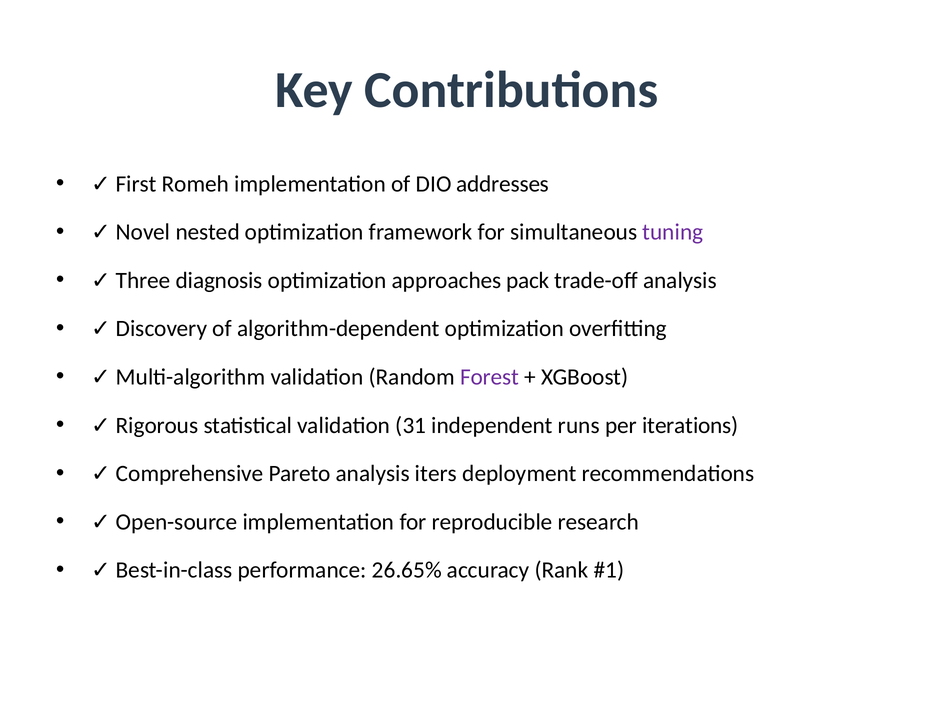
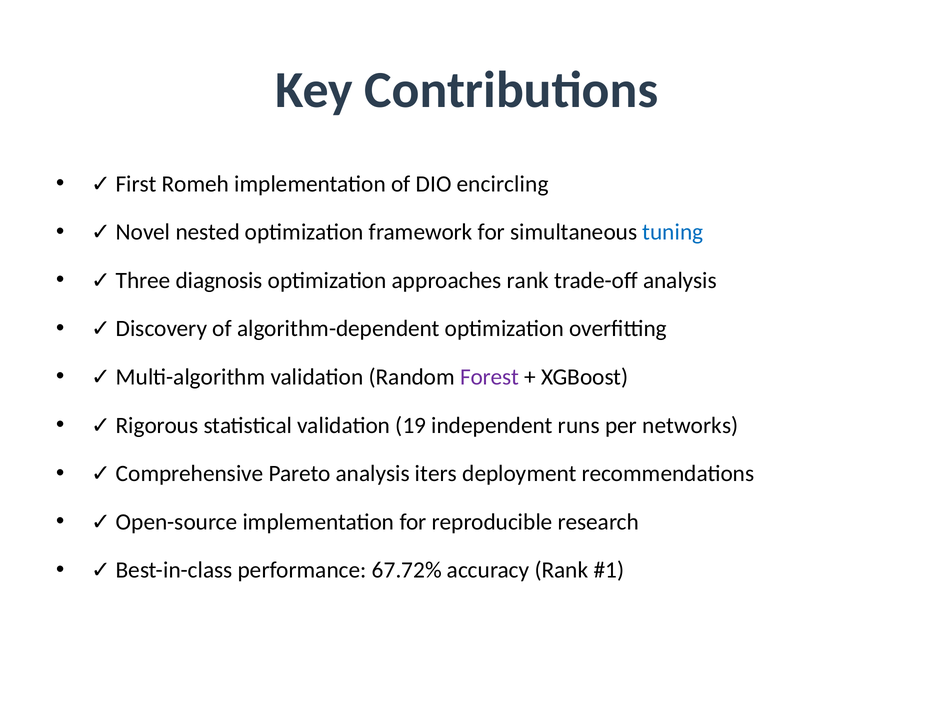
addresses: addresses -> encircling
tuning colour: purple -> blue
approaches pack: pack -> rank
31: 31 -> 19
iterations: iterations -> networks
26.65%: 26.65% -> 67.72%
